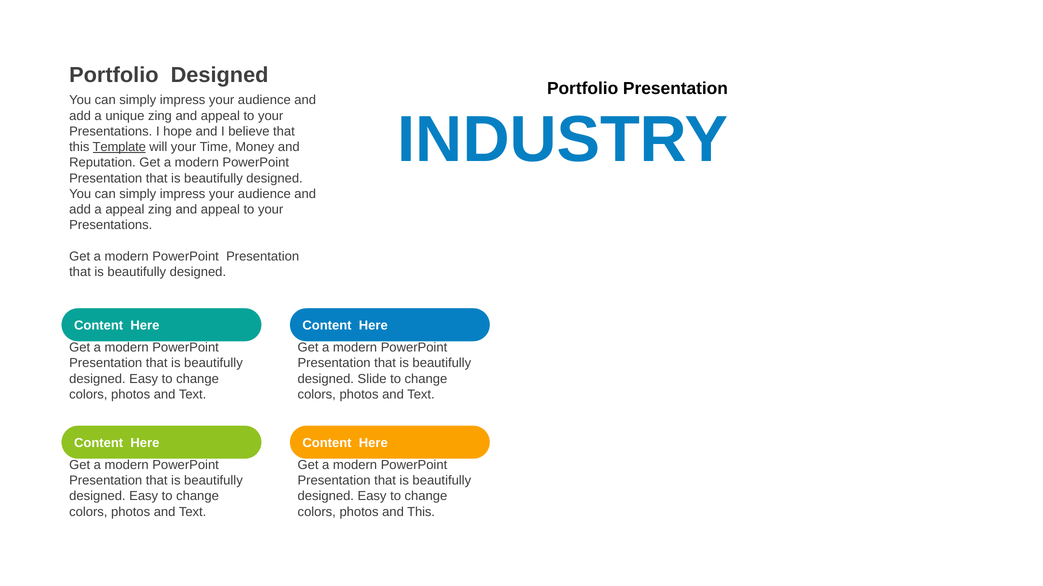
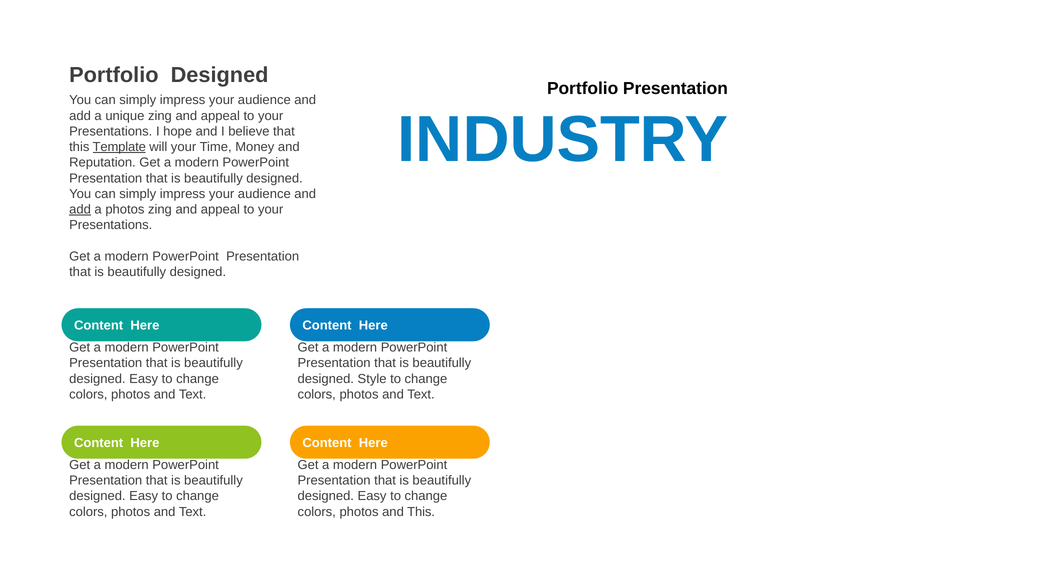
add at (80, 210) underline: none -> present
a appeal: appeal -> photos
Slide: Slide -> Style
